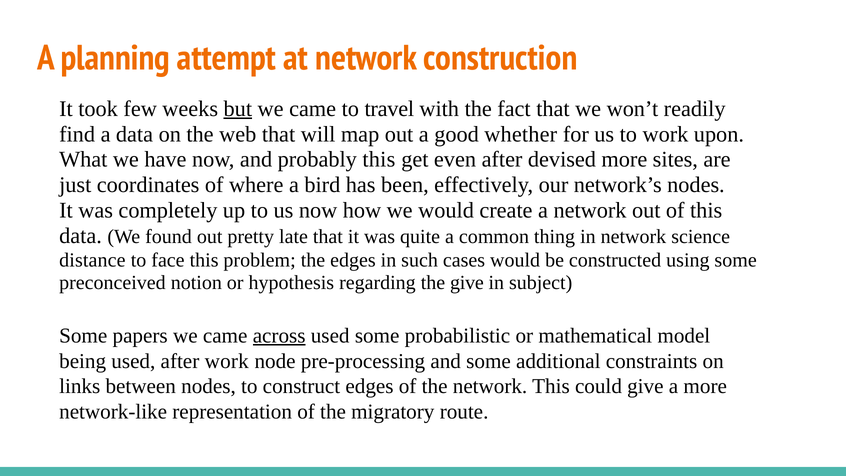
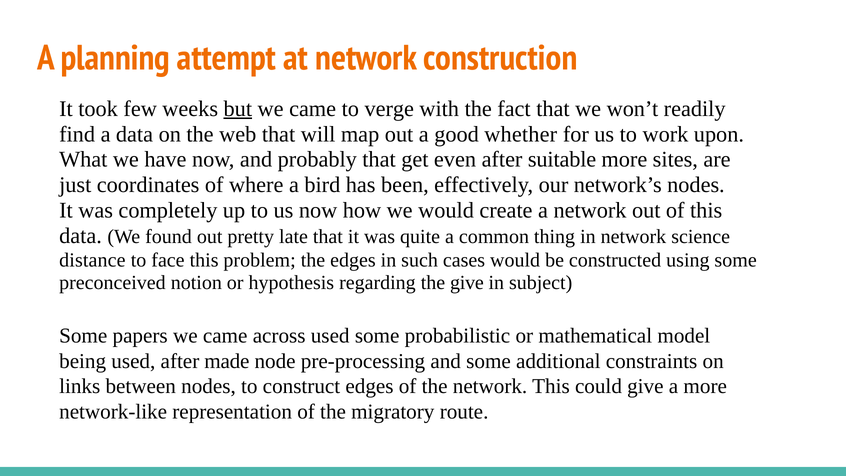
travel: travel -> verge
probably this: this -> that
devised: devised -> suitable
across underline: present -> none
after work: work -> made
